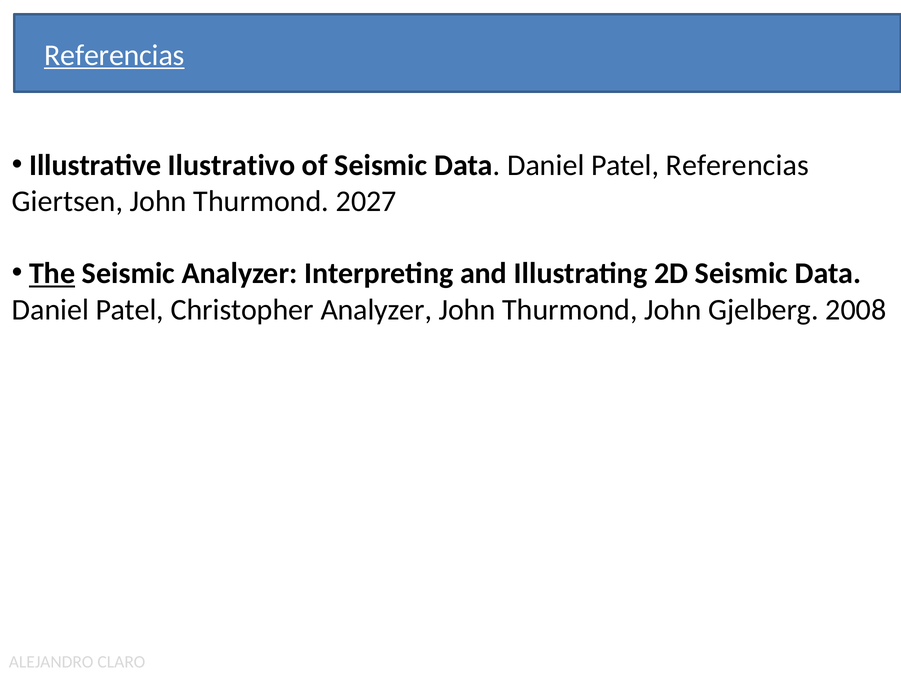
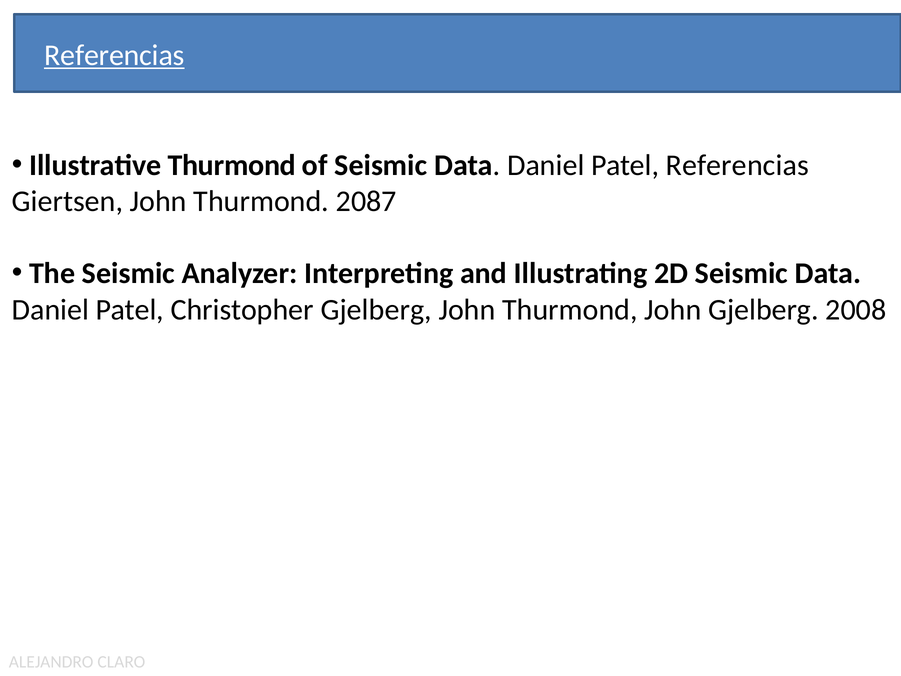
Illustrative Ilustrativo: Ilustrativo -> Thurmond
2027: 2027 -> 2087
The underline: present -> none
Christopher Analyzer: Analyzer -> Gjelberg
